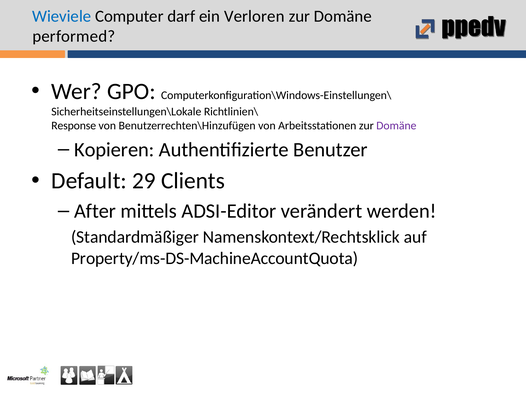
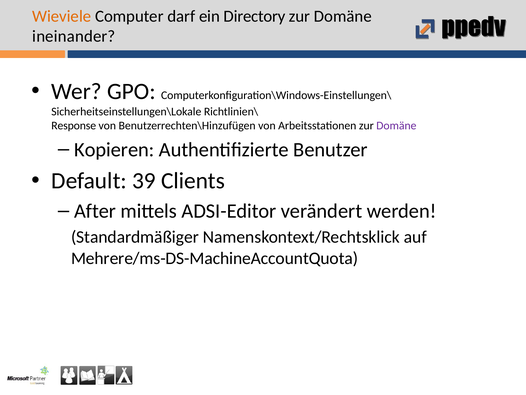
Wieviele colour: blue -> orange
Verloren: Verloren -> Directory
performed: performed -> ineinander
29: 29 -> 39
Property/ms-DS-MachineAccountQuota: Property/ms-DS-MachineAccountQuota -> Mehrere/ms-DS-MachineAccountQuota
